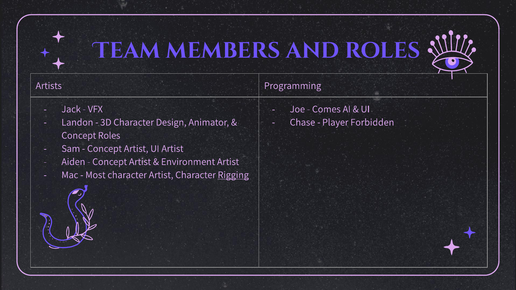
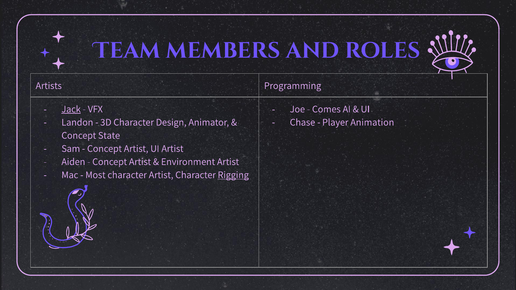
Jack underline: none -> present
Forbidden: Forbidden -> Animation
Concept Roles: Roles -> State
